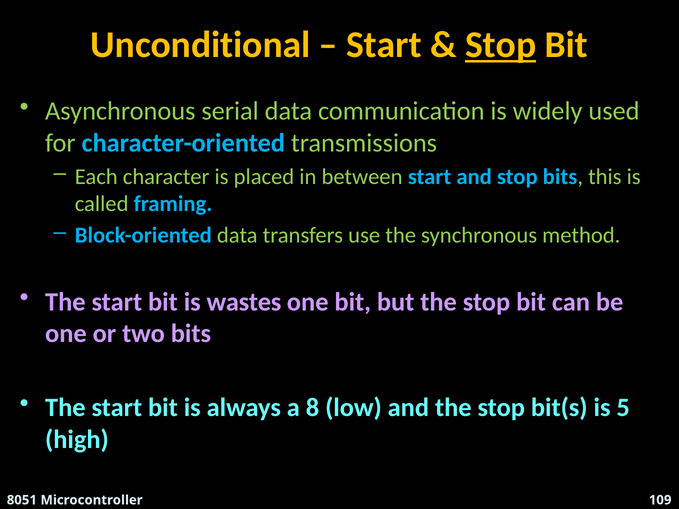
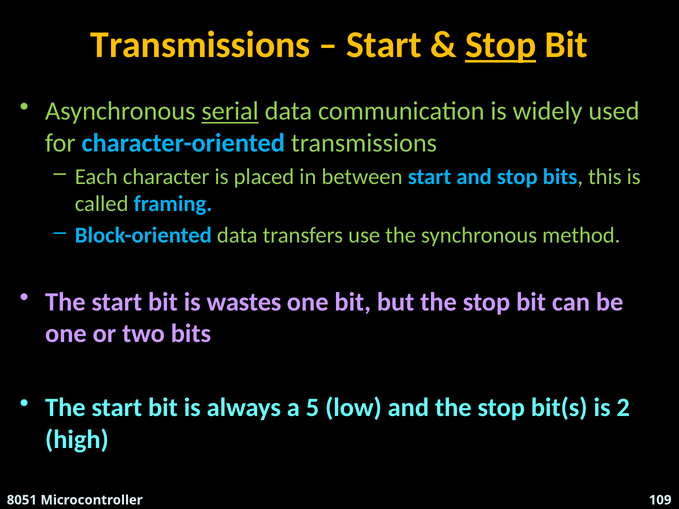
Unconditional at (200, 45): Unconditional -> Transmissions
serial underline: none -> present
8: 8 -> 5
5: 5 -> 2
